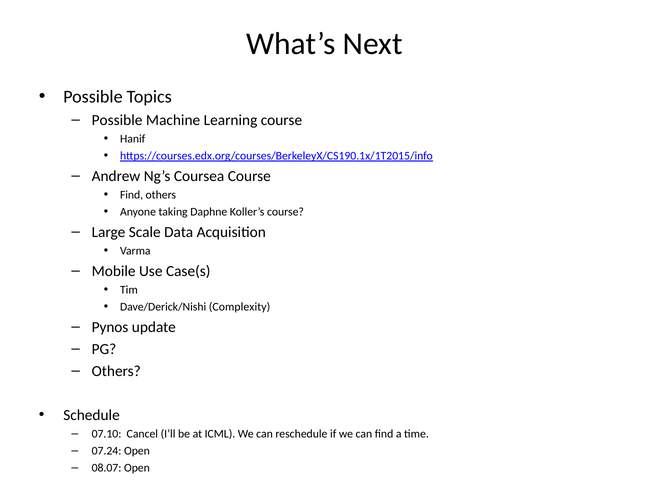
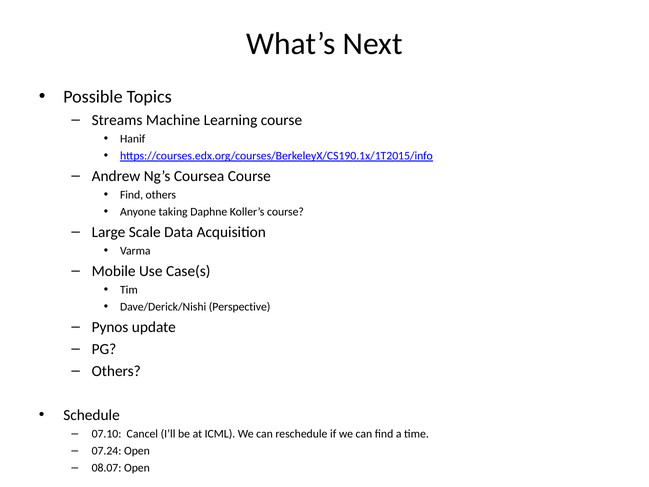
Possible at (117, 120): Possible -> Streams
Complexity: Complexity -> Perspective
